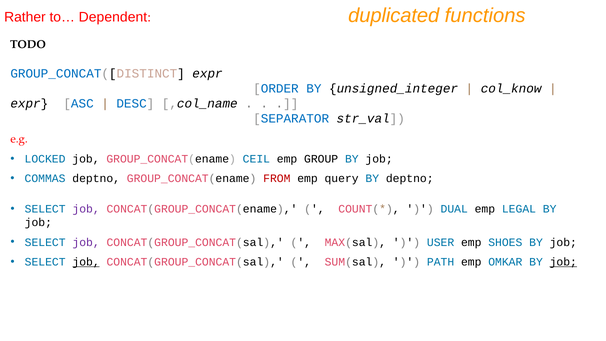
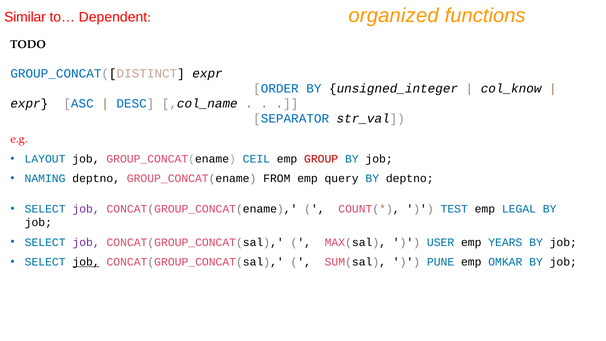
duplicated: duplicated -> organized
Rather: Rather -> Similar
LOCKED: LOCKED -> LAYOUT
GROUP colour: black -> red
COMMAS: COMMAS -> NAMING
FROM colour: red -> black
DUAL: DUAL -> TEST
SHOES: SHOES -> YEARS
PATH: PATH -> PUNE
job at (563, 262) underline: present -> none
